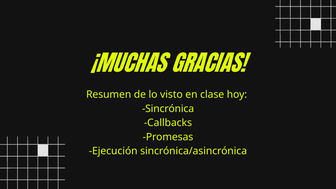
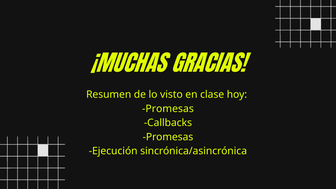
Sincrónica at (168, 109): Sincrónica -> Promesas
